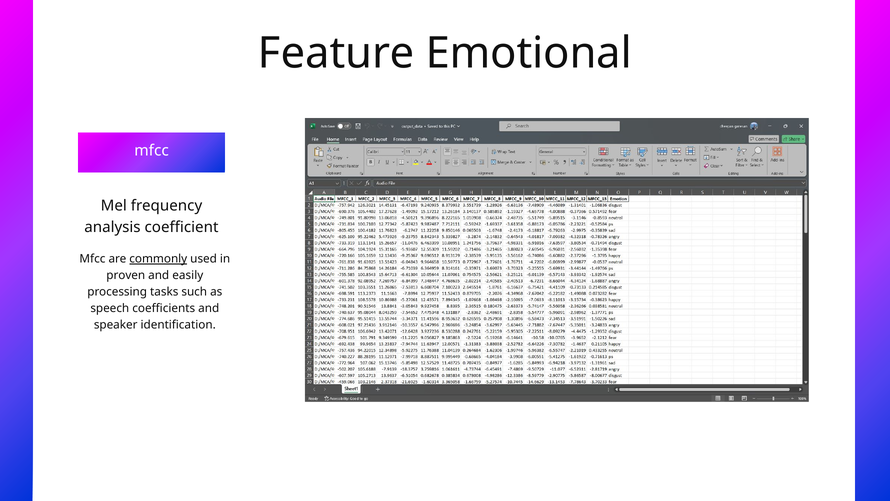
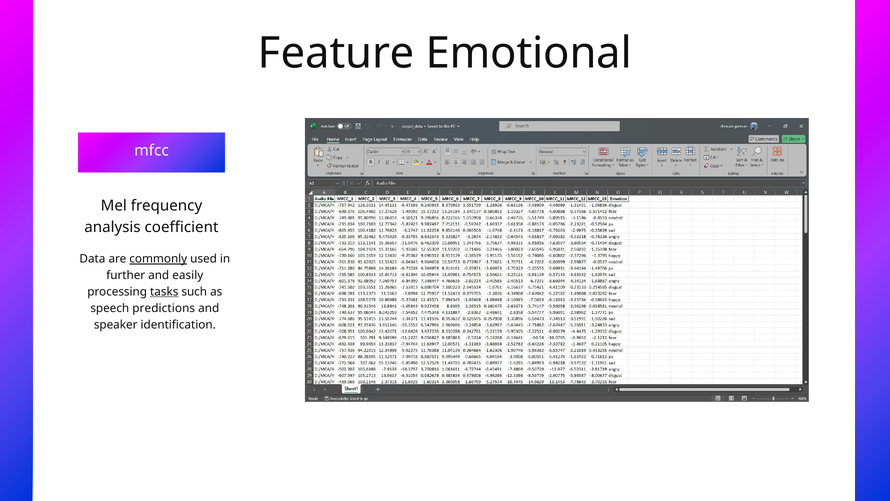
Mfcc at (92, 259): Mfcc -> Data
proven: proven -> further
tasks underline: none -> present
coefficients: coefficients -> predictions
